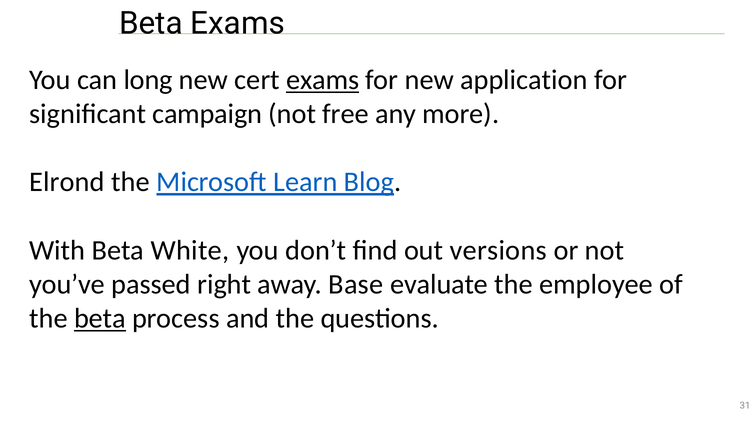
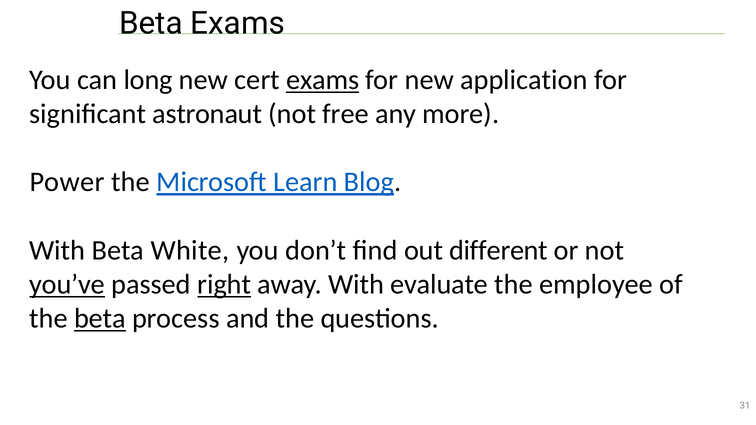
campaign: campaign -> astronaut
Elrond: Elrond -> Power
versions: versions -> different
you’ve underline: none -> present
right underline: none -> present
away Base: Base -> With
